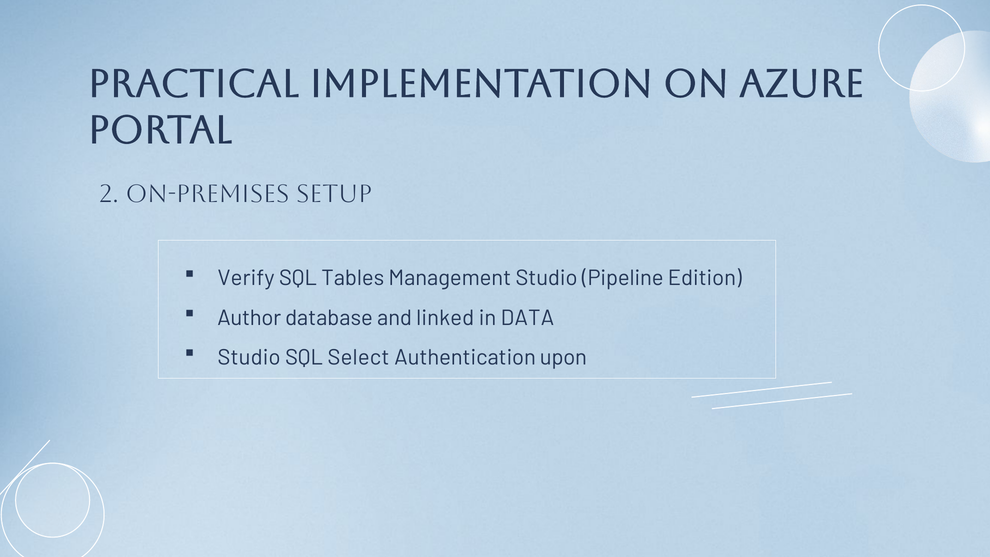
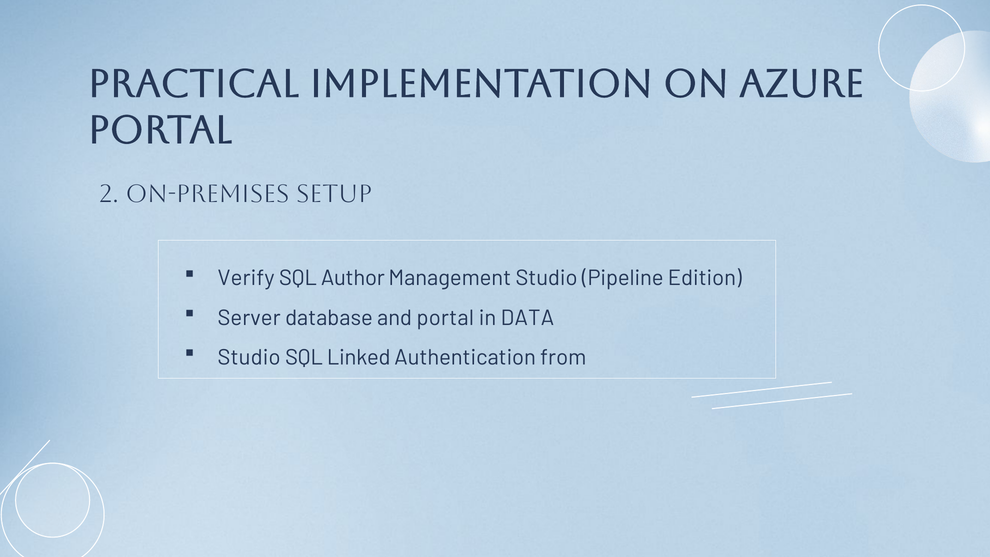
Tables: Tables -> Author
Author: Author -> Server
and linked: linked -> portal
Select: Select -> Linked
upon: upon -> from
